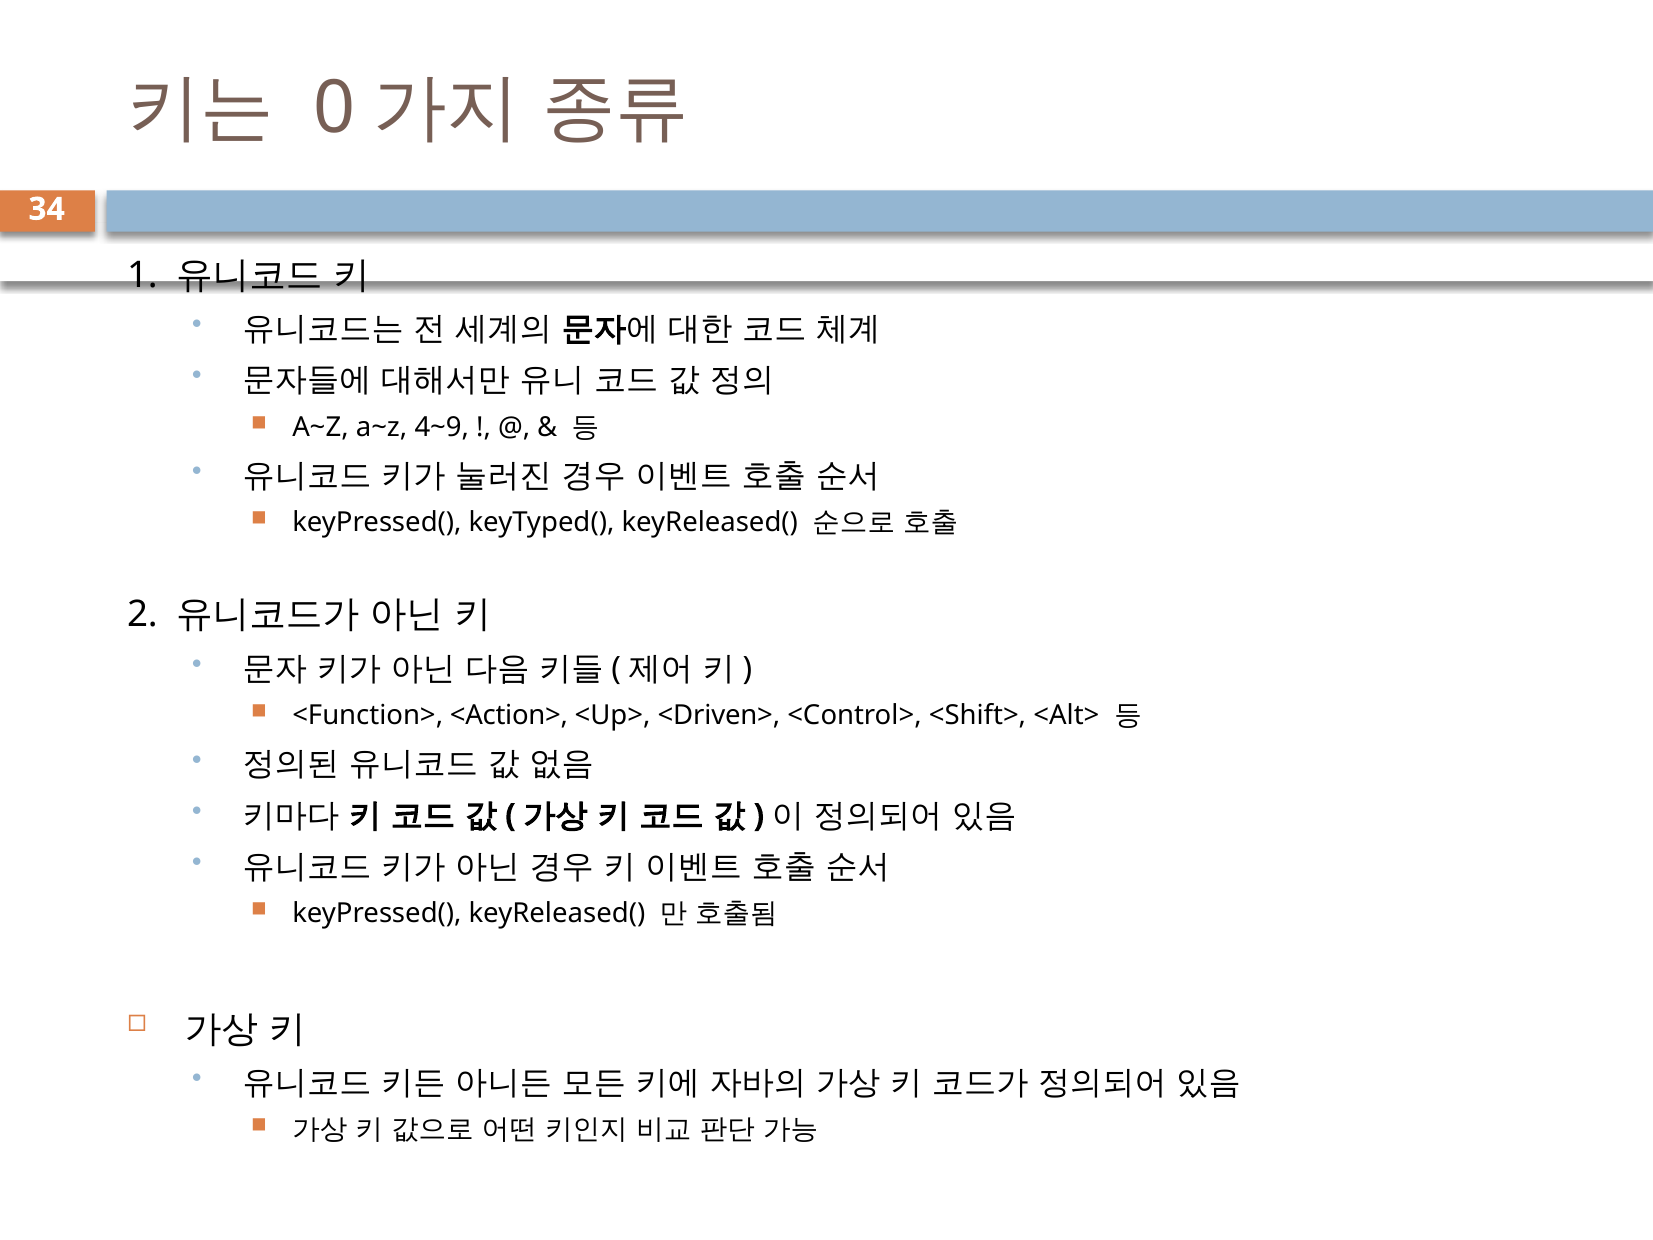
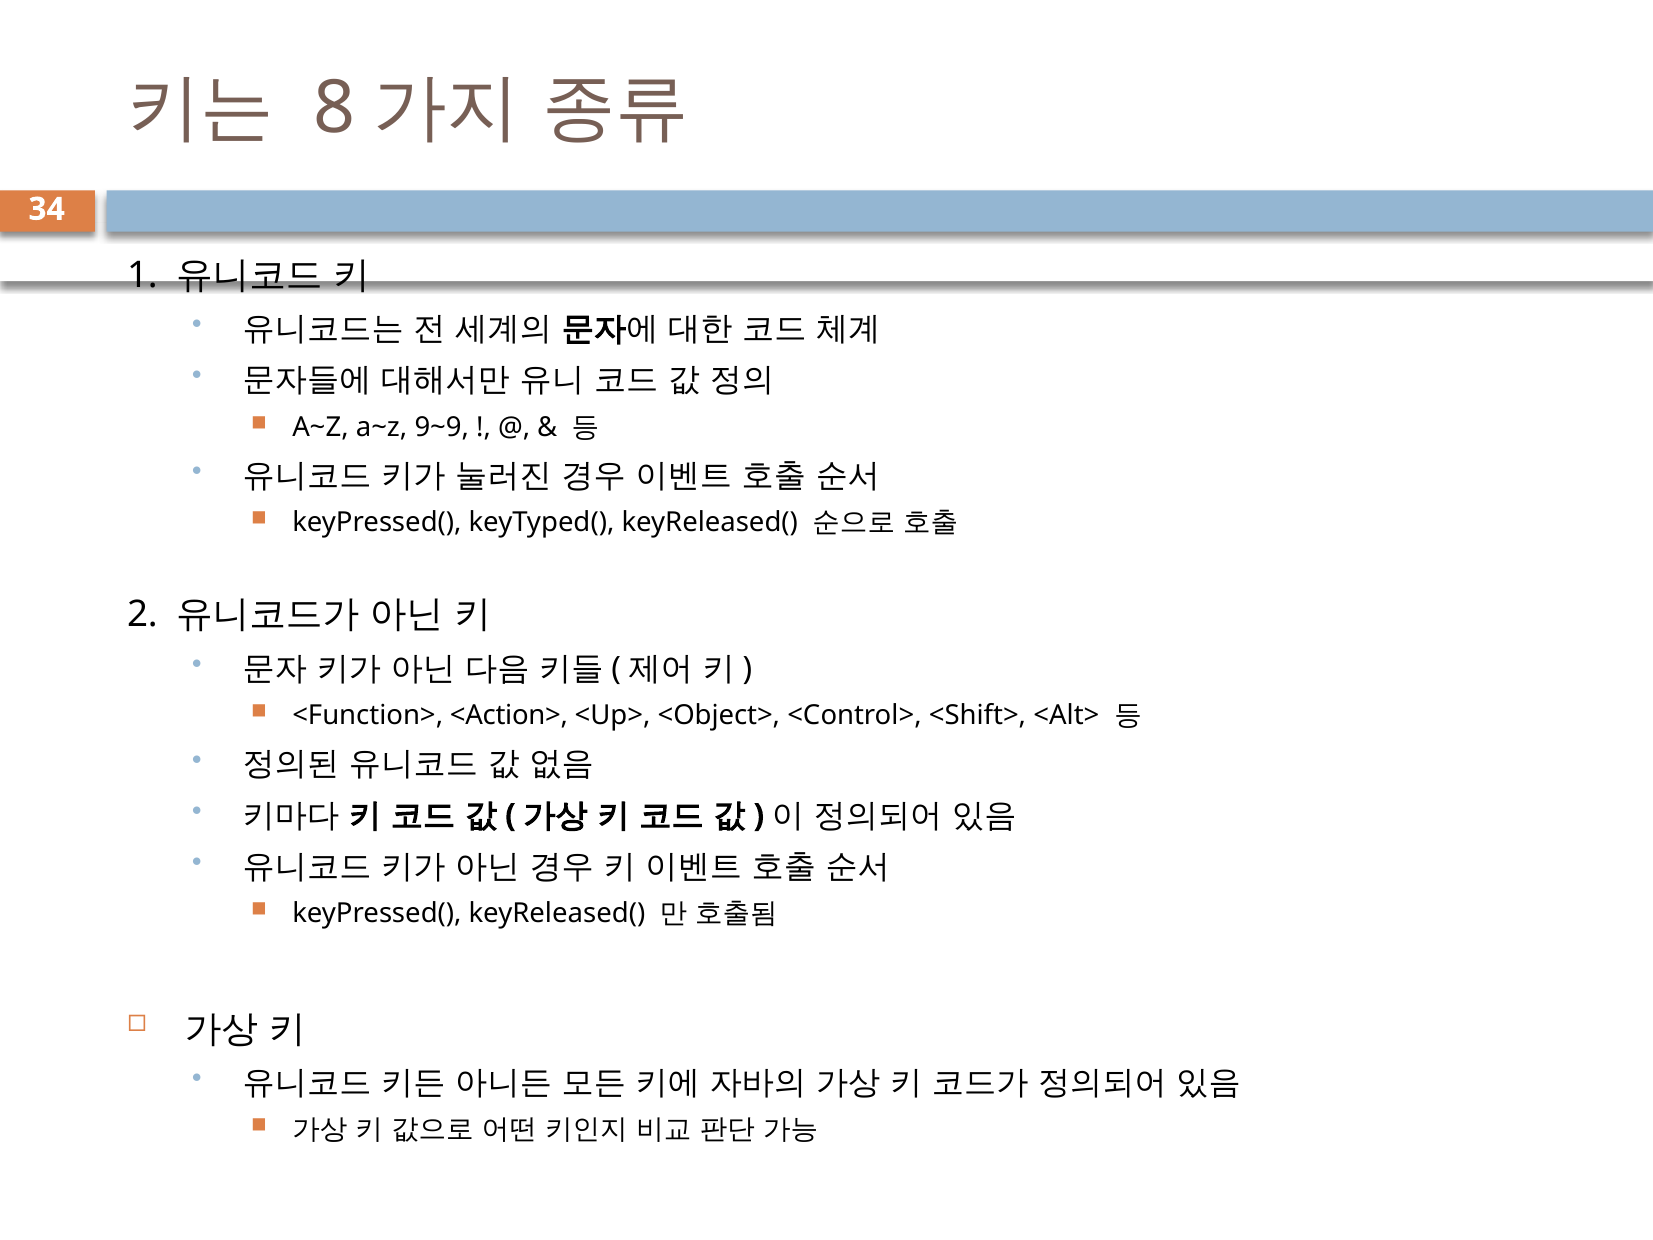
0: 0 -> 8
4~9: 4~9 -> 9~9
<Driven>: <Driven> -> <Object>
